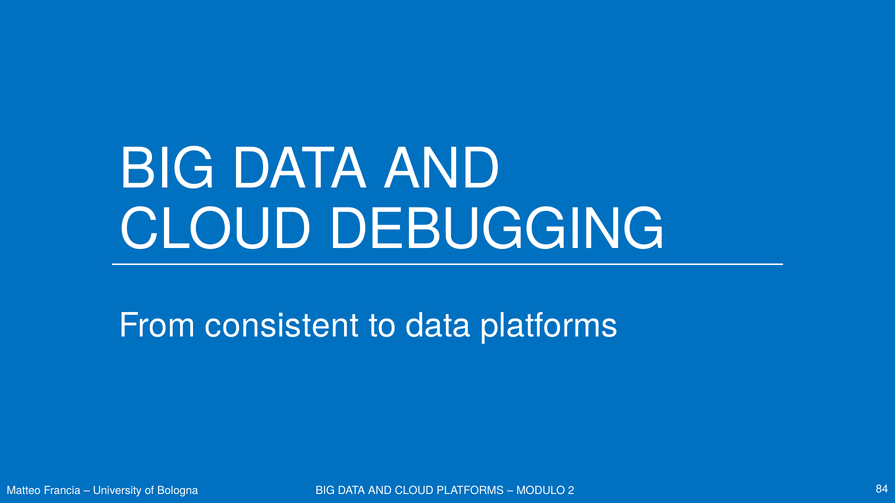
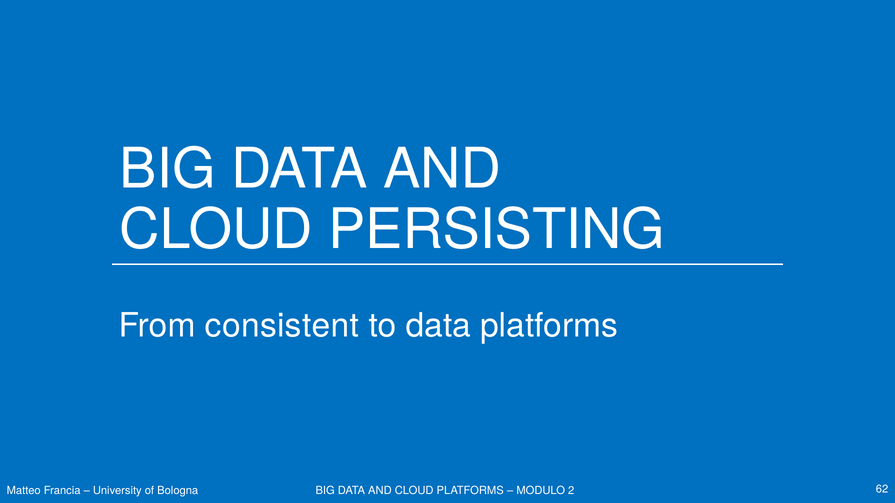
DEBUGGING: DEBUGGING -> PERSISTING
84: 84 -> 62
